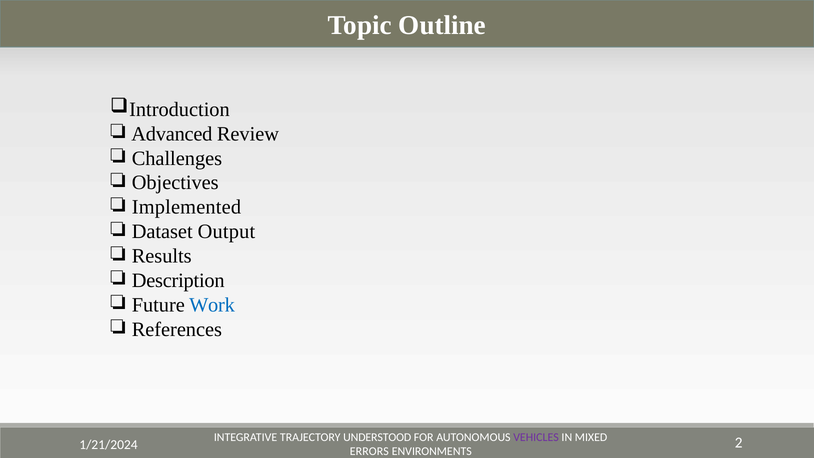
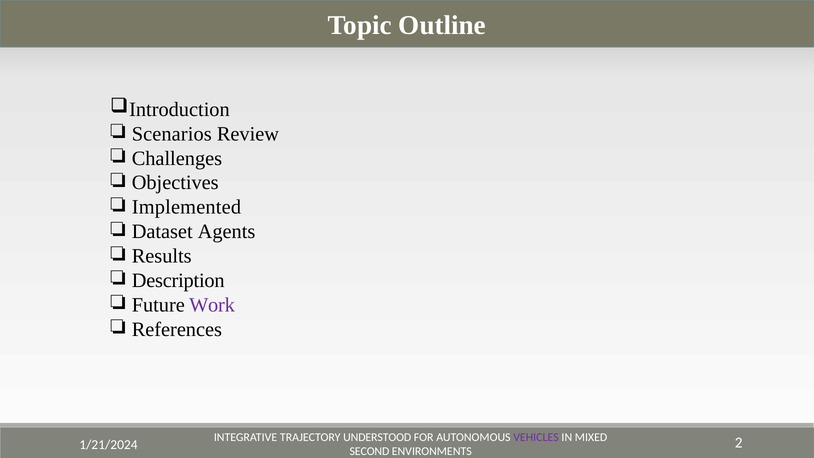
Advanced: Advanced -> Scenarios
Output: Output -> Agents
Work colour: blue -> purple
ERRORS: ERRORS -> SECOND
